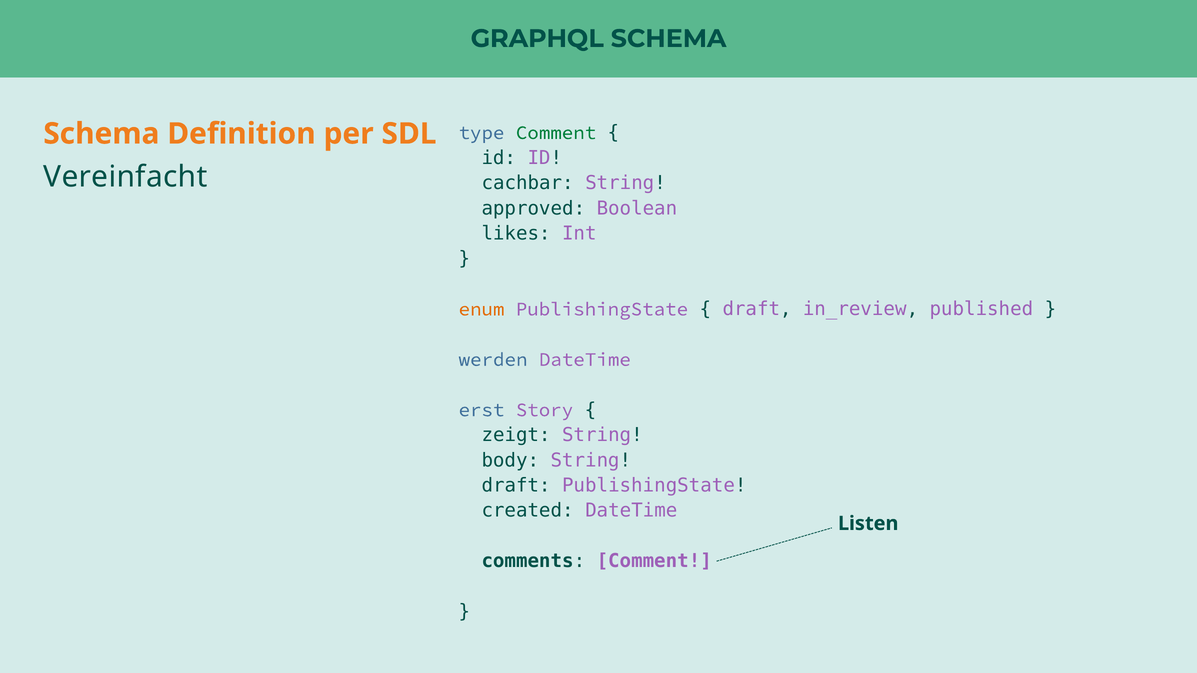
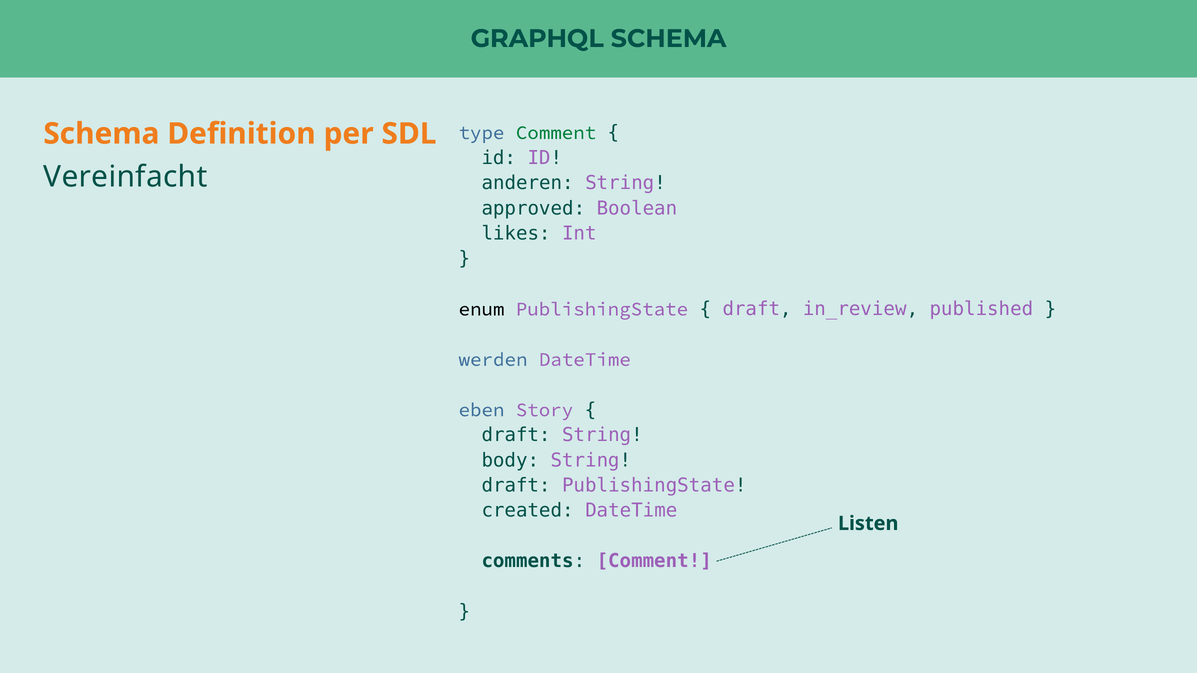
cachbar: cachbar -> anderen
enum colour: orange -> black
erst: erst -> eben
zeigt at (516, 435): zeigt -> draft
